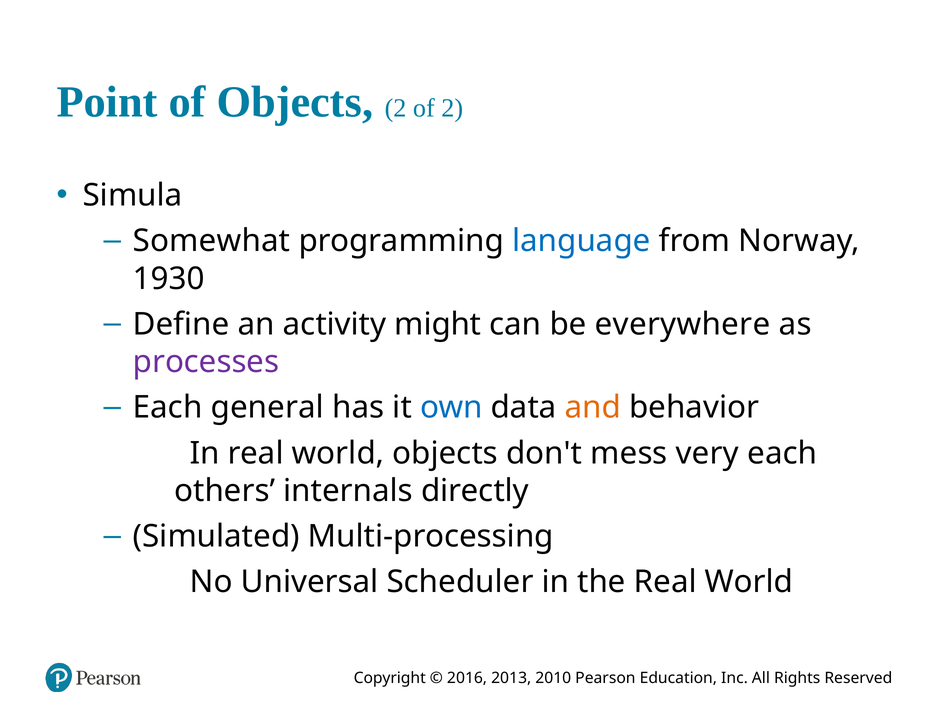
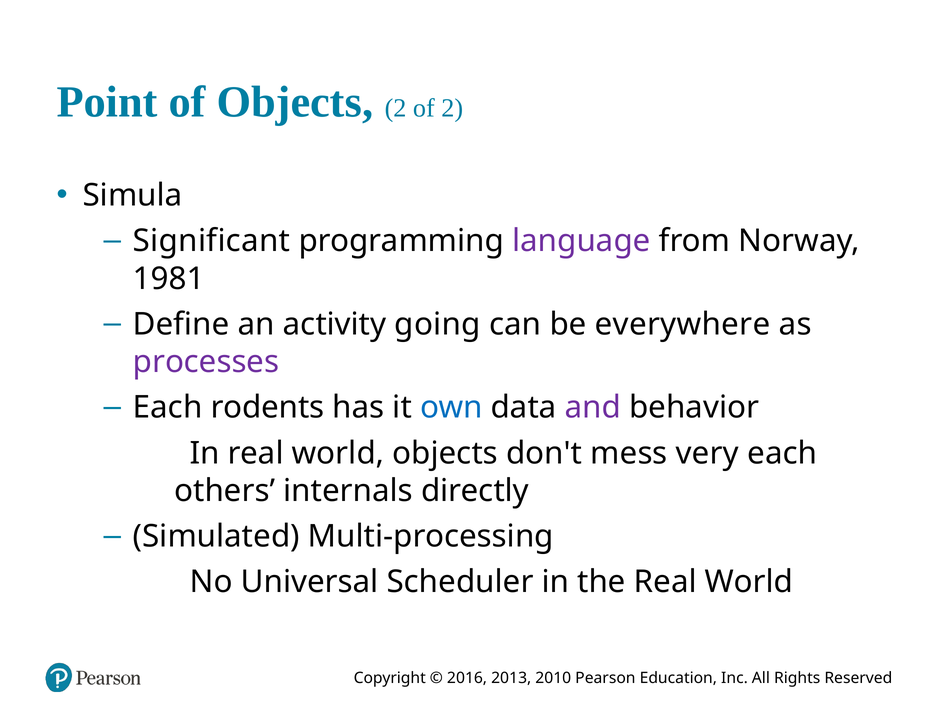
Somewhat: Somewhat -> Significant
language colour: blue -> purple
1930: 1930 -> 1981
might: might -> going
general: general -> rodents
and colour: orange -> purple
